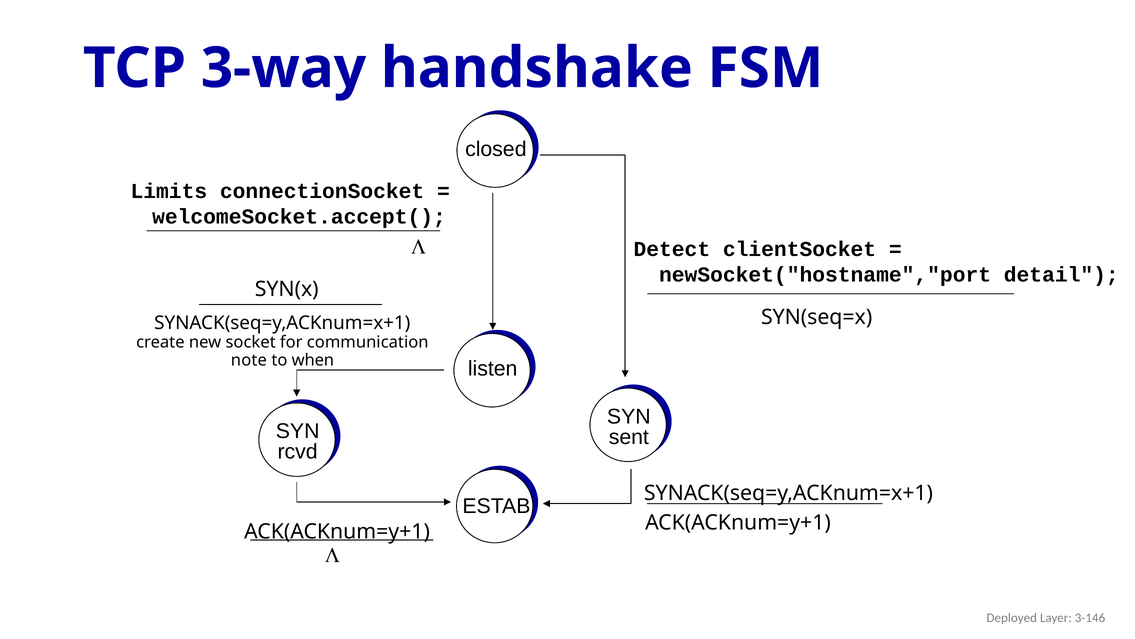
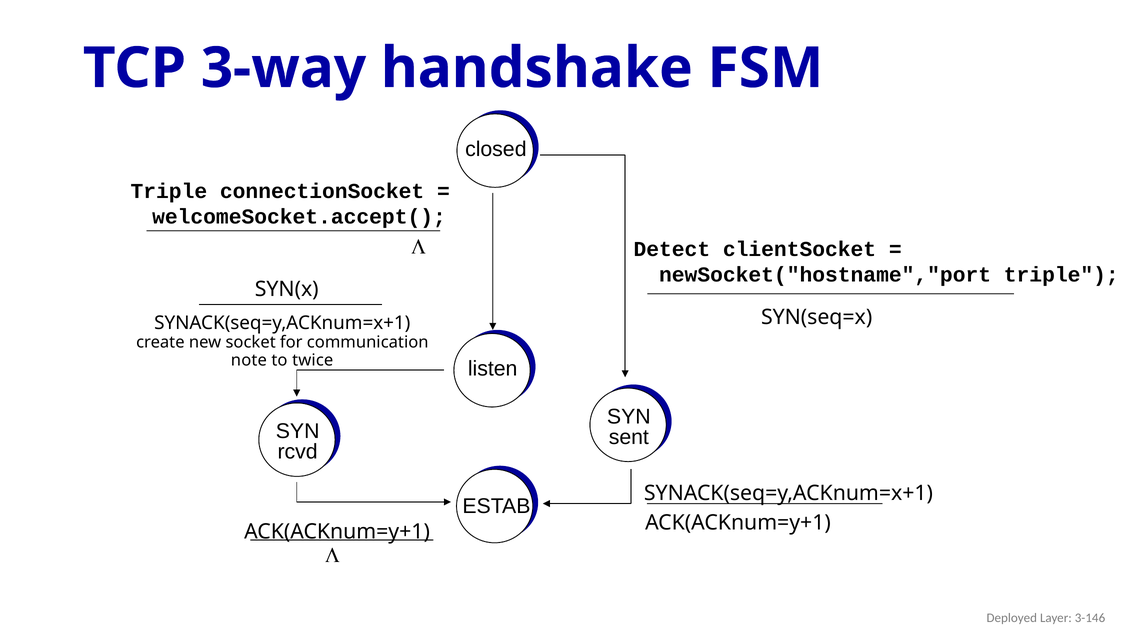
Limits at (169, 191): Limits -> Triple
newSocket("hostname","port detail: detail -> triple
when: when -> twice
